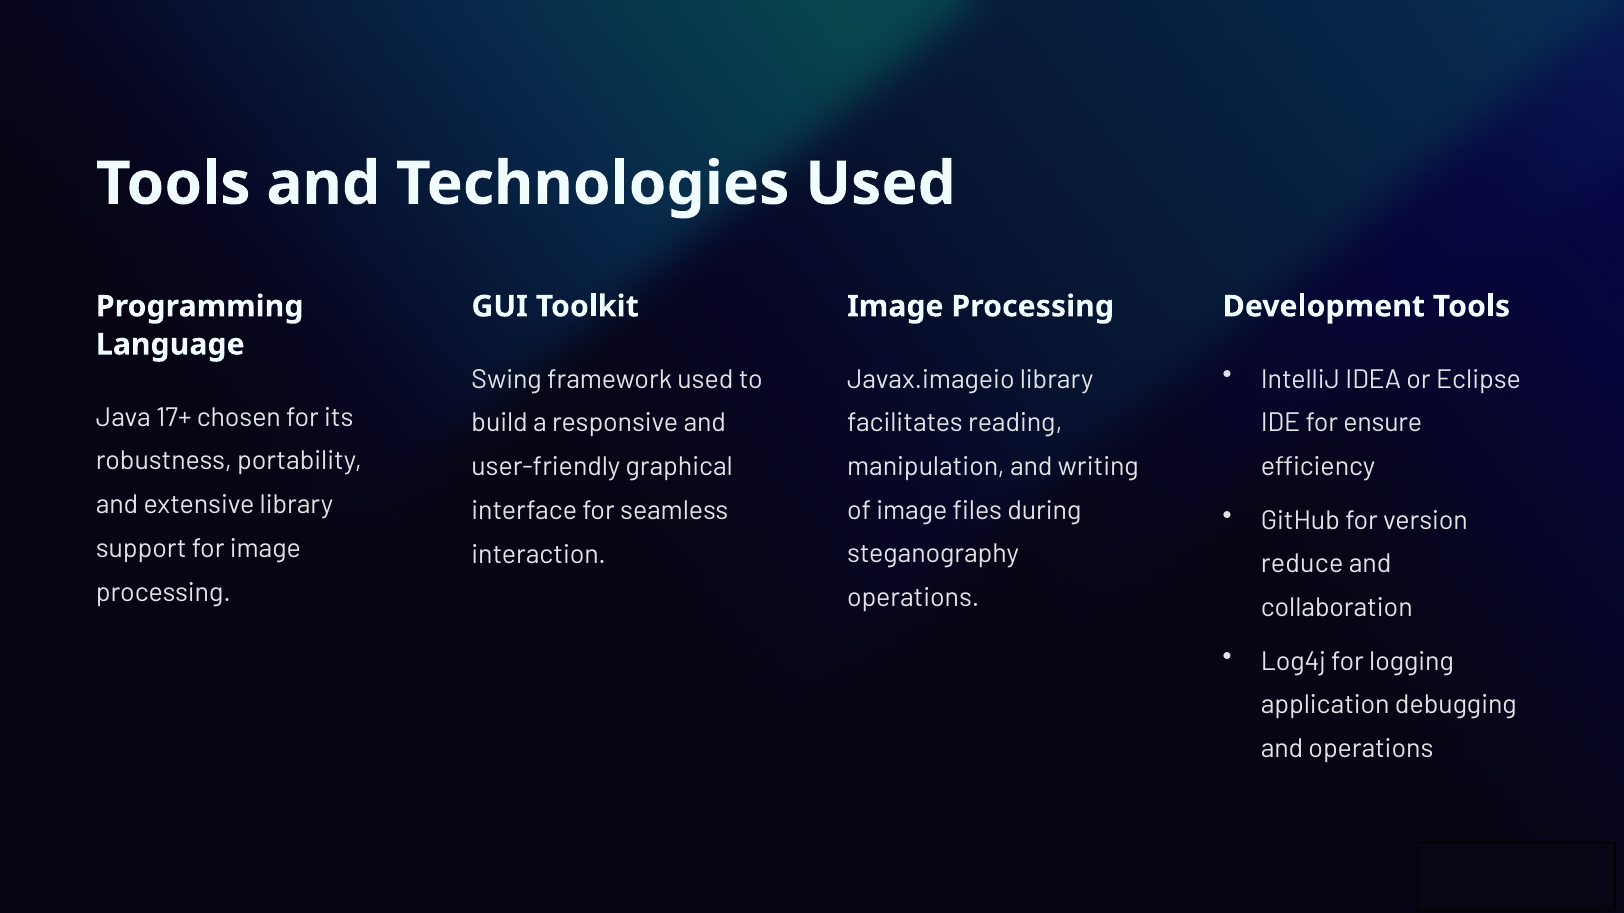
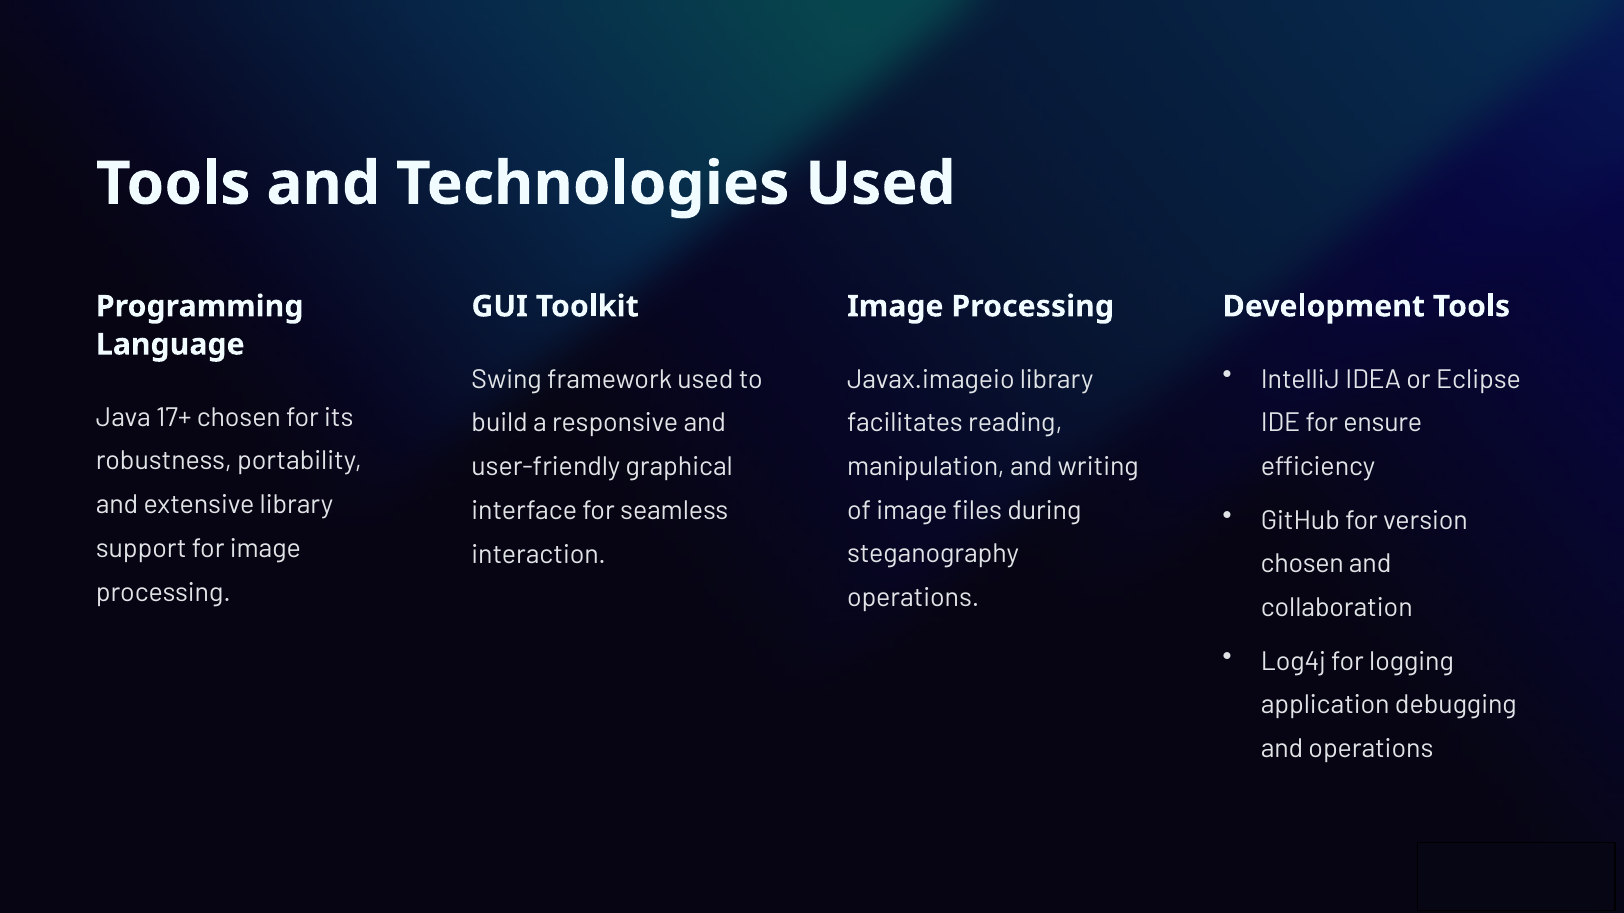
reduce at (1302, 564): reduce -> chosen
